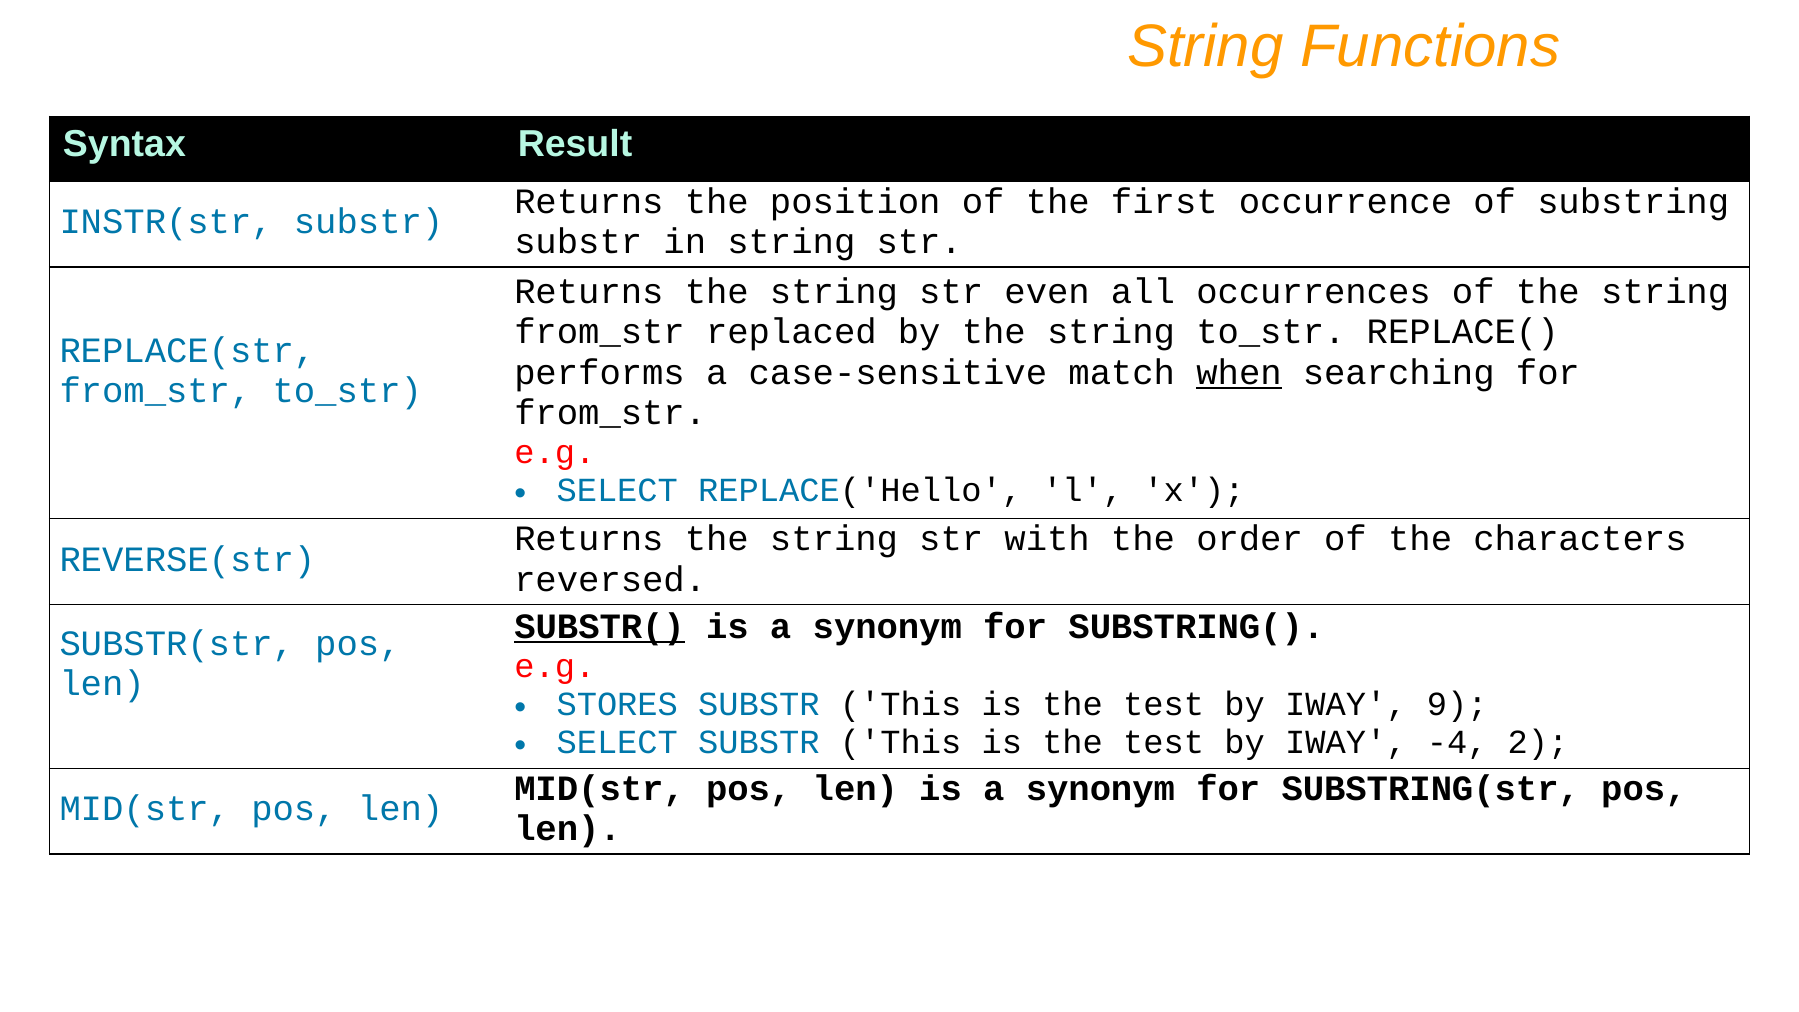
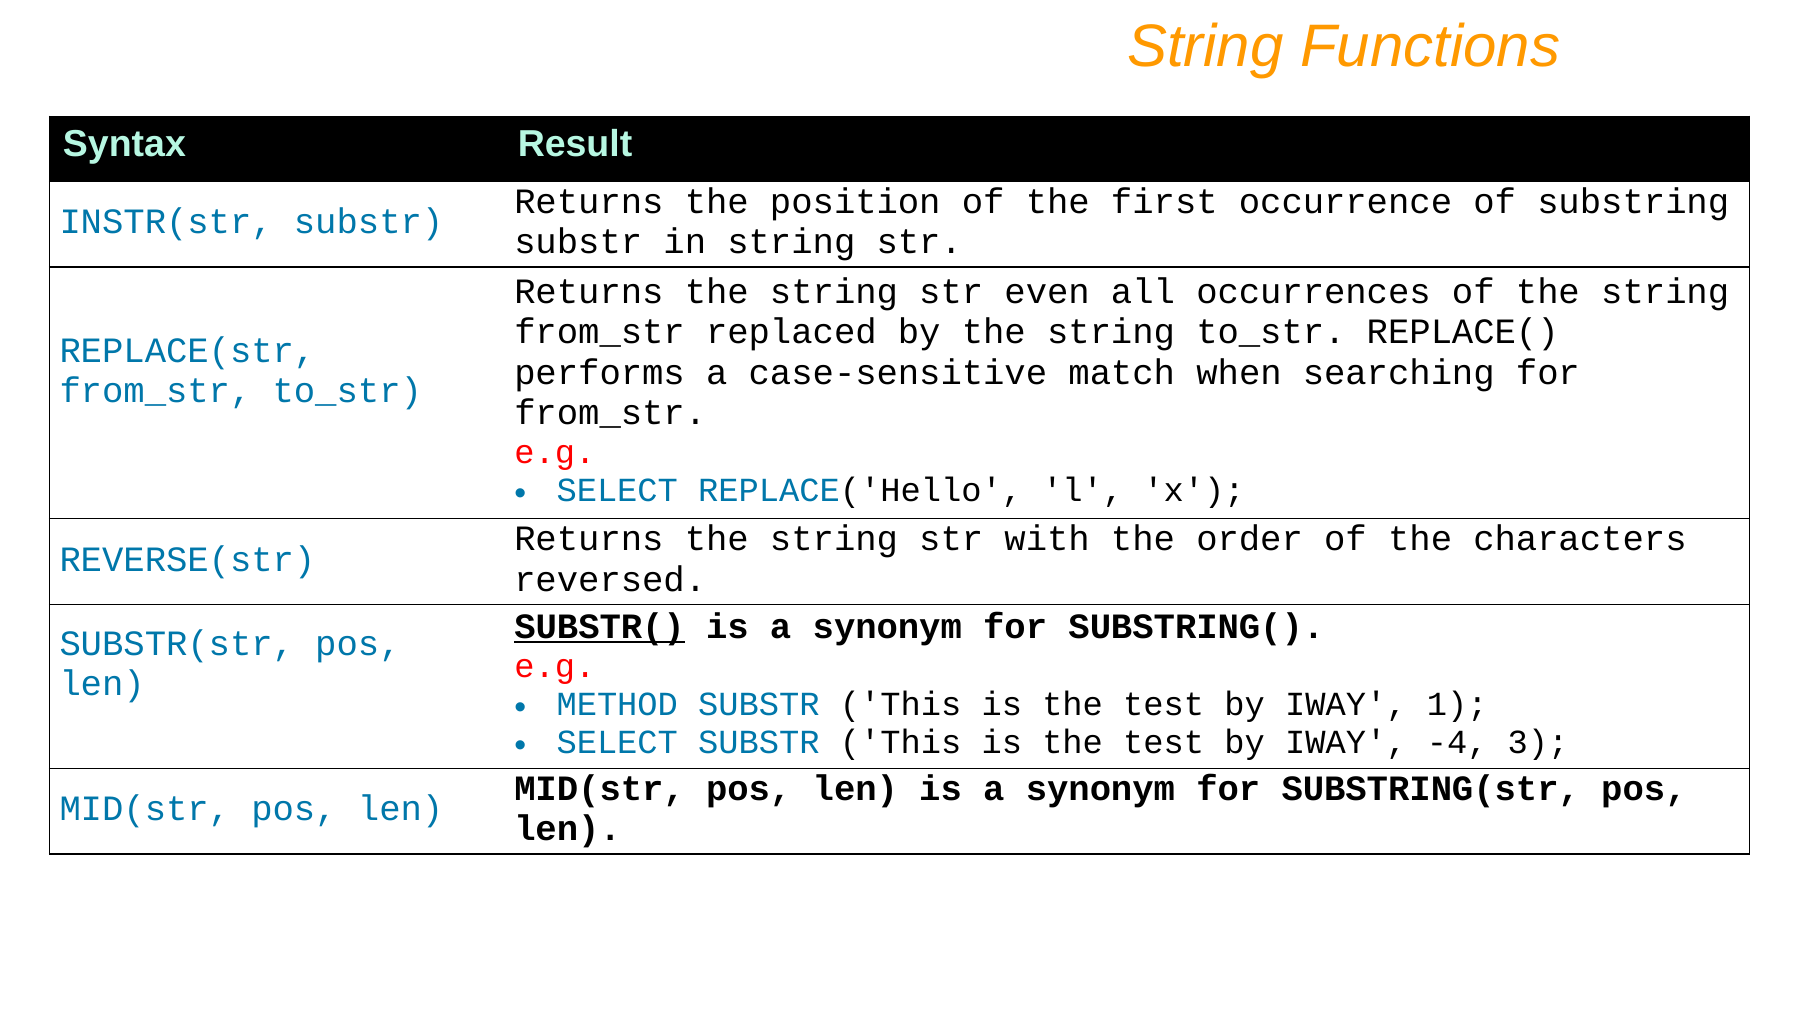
when underline: present -> none
STORES: STORES -> METHOD
9: 9 -> 1
2: 2 -> 3
